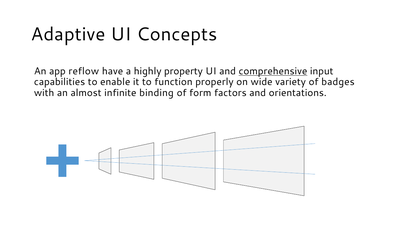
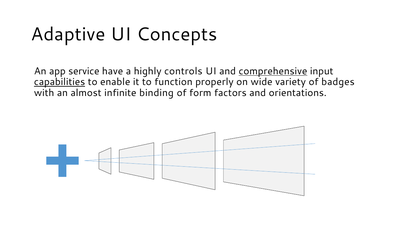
reflow: reflow -> service
property: property -> controls
capabilities underline: none -> present
